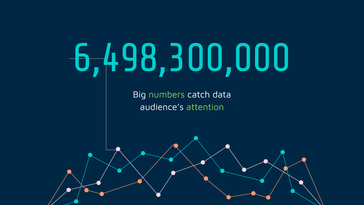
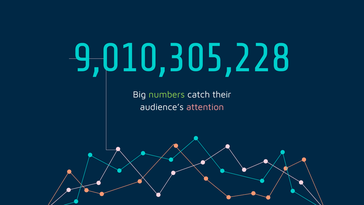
6,498,300,000: 6,498,300,000 -> 9,010,305,228
data: data -> their
attention colour: light green -> pink
